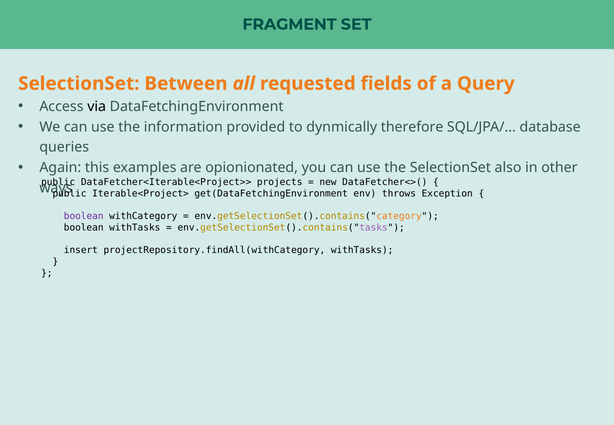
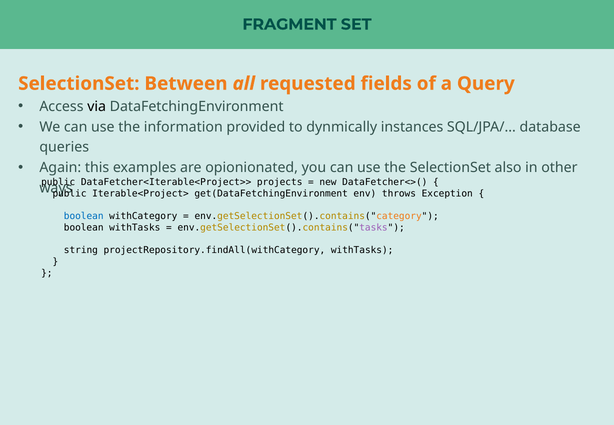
therefore: therefore -> instances
boolean at (84, 216) colour: purple -> blue
insert: insert -> string
